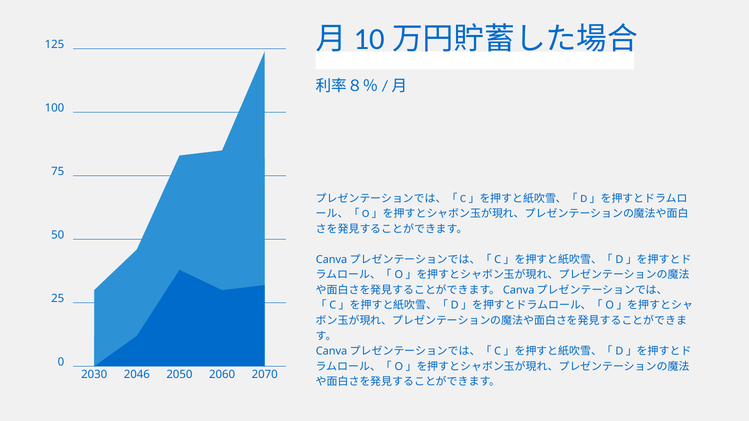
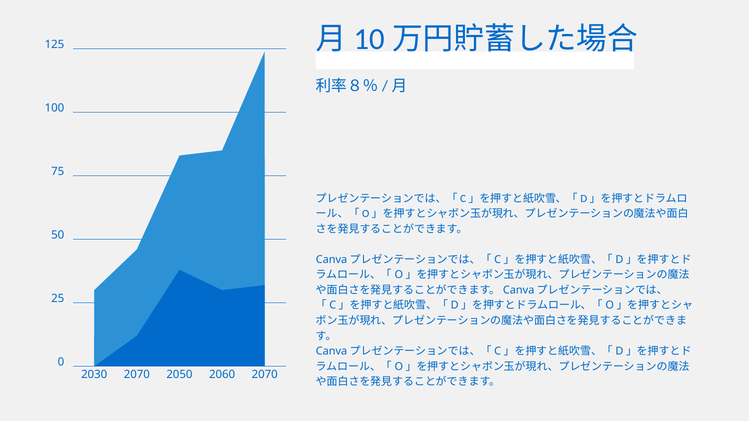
2030 2046: 2046 -> 2070
